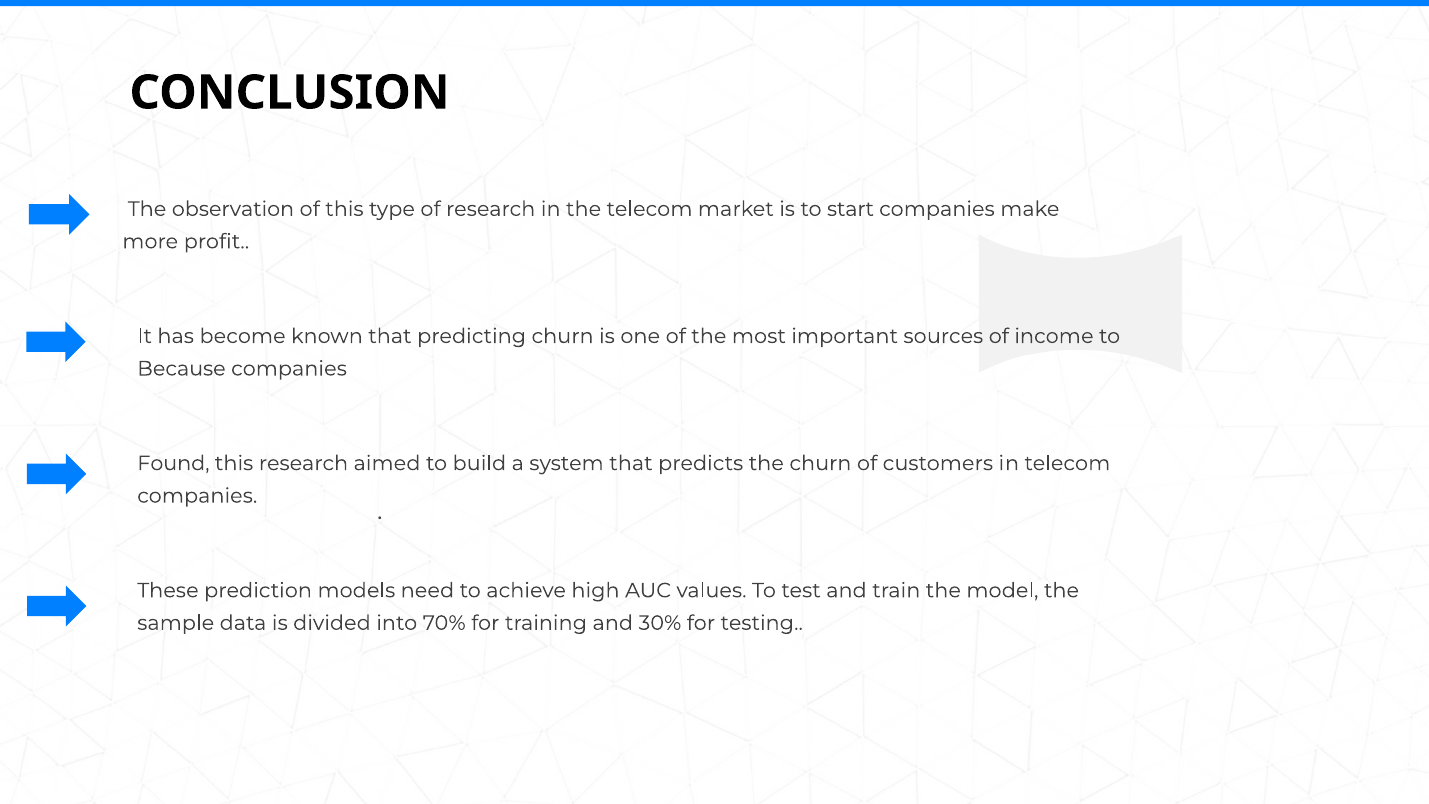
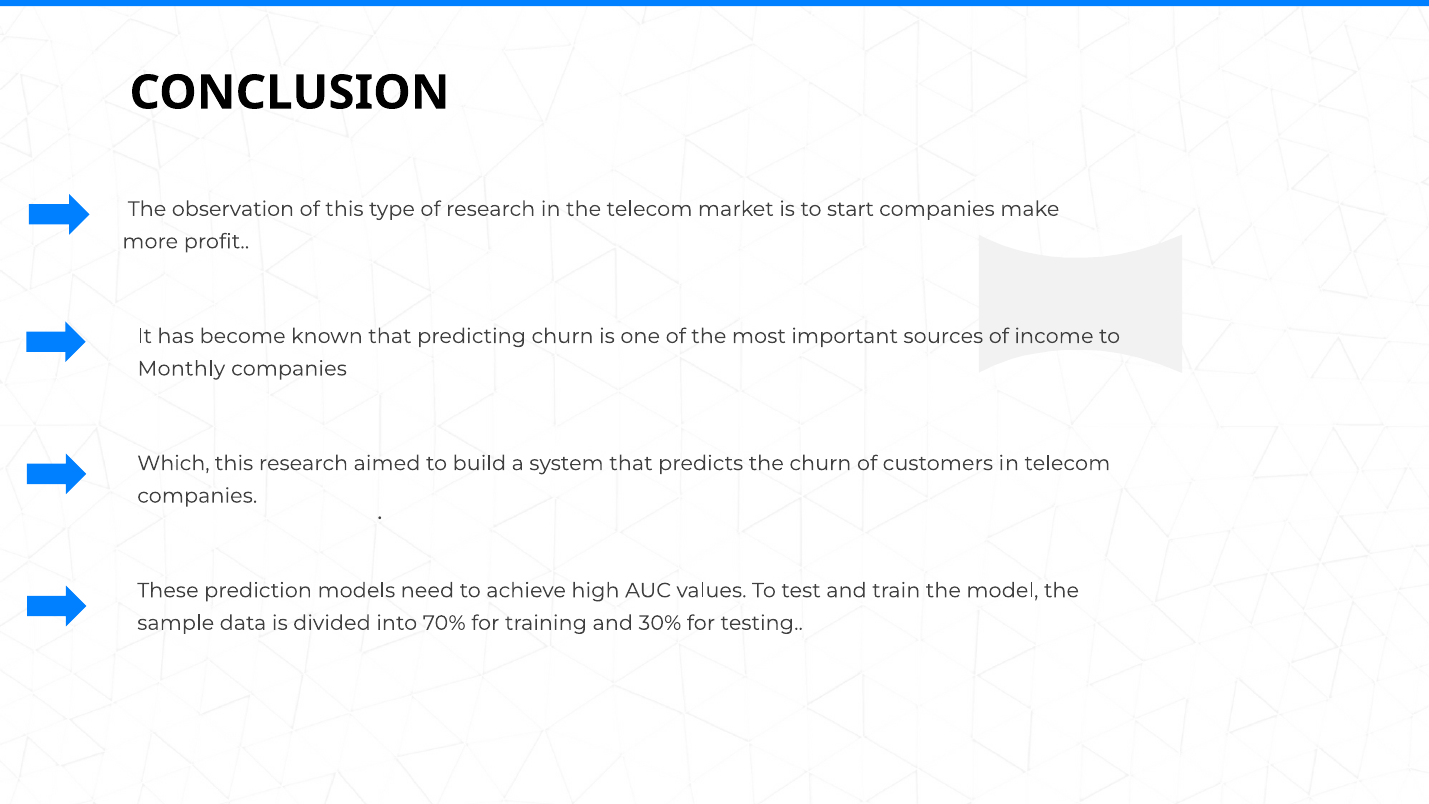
Because: Because -> Monthly
Found: Found -> Which
